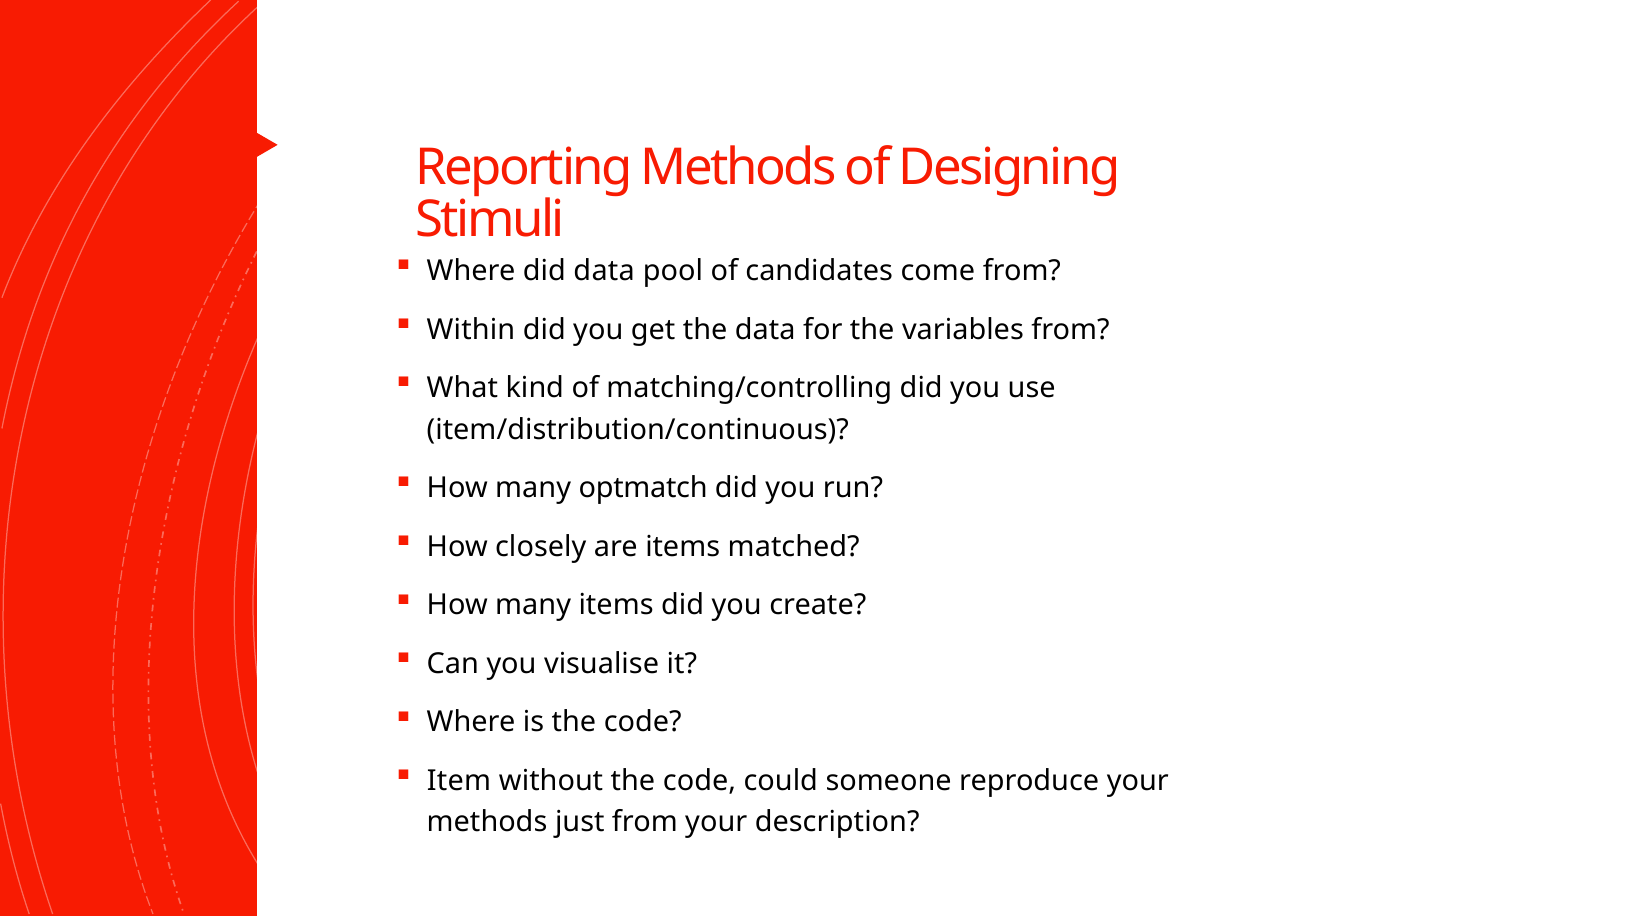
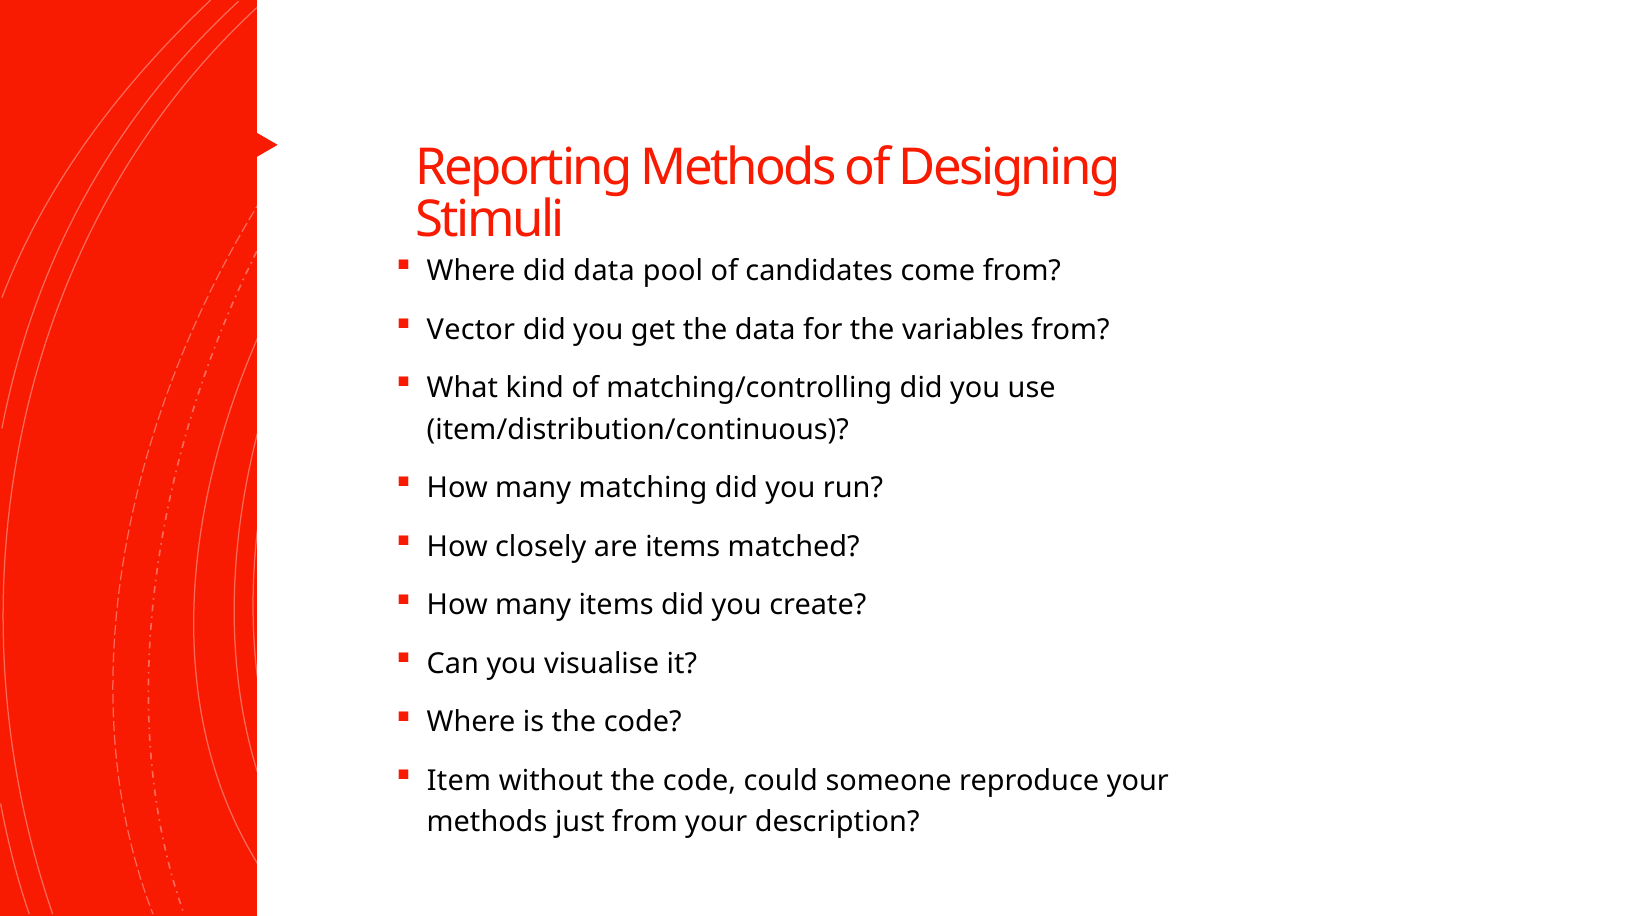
Within: Within -> Vector
optmatch: optmatch -> matching
